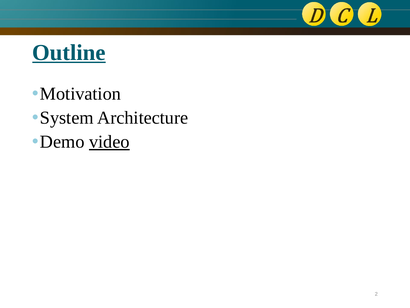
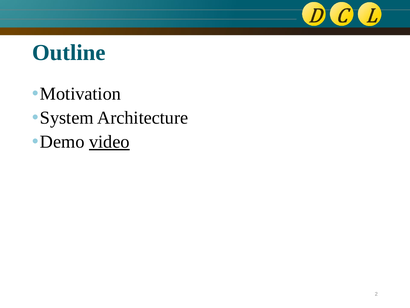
Outline underline: present -> none
